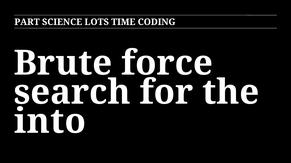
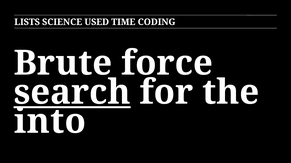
PART: PART -> LISTS
LOTS: LOTS -> USED
search underline: none -> present
